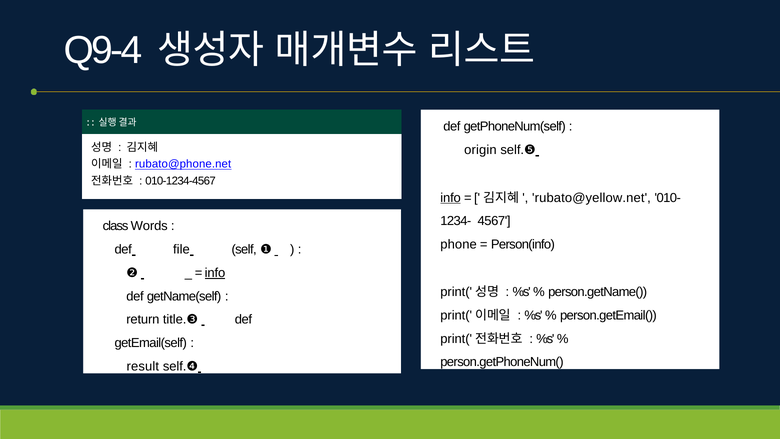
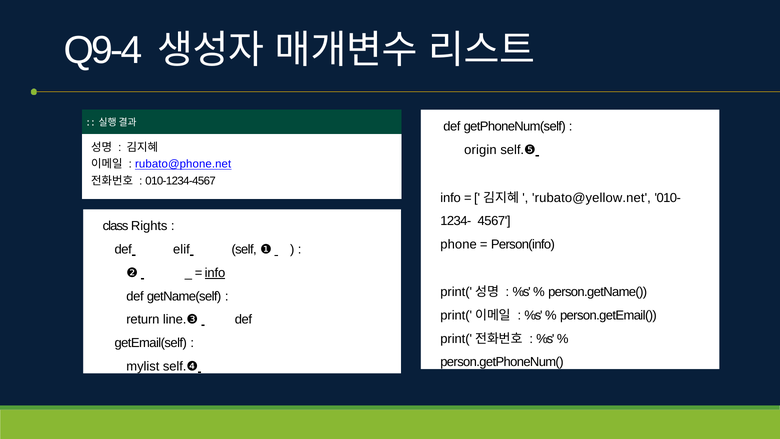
info at (451, 198) underline: present -> none
Words: Words -> Rights
file: file -> elif
title: title -> line
result: result -> mylist
